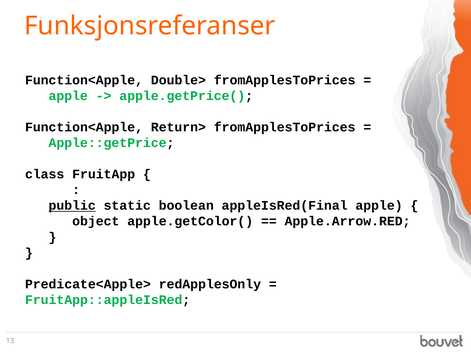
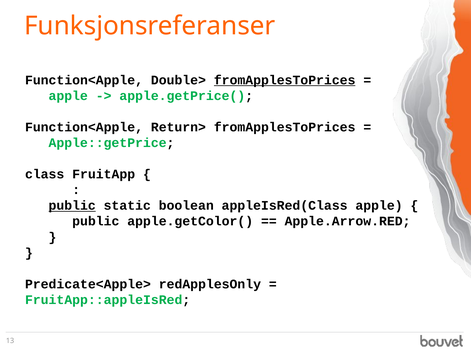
fromApplesToPrices at (285, 80) underline: none -> present
appleIsRed(Final: appleIsRed(Final -> appleIsRed(Class
object at (96, 221): object -> public
